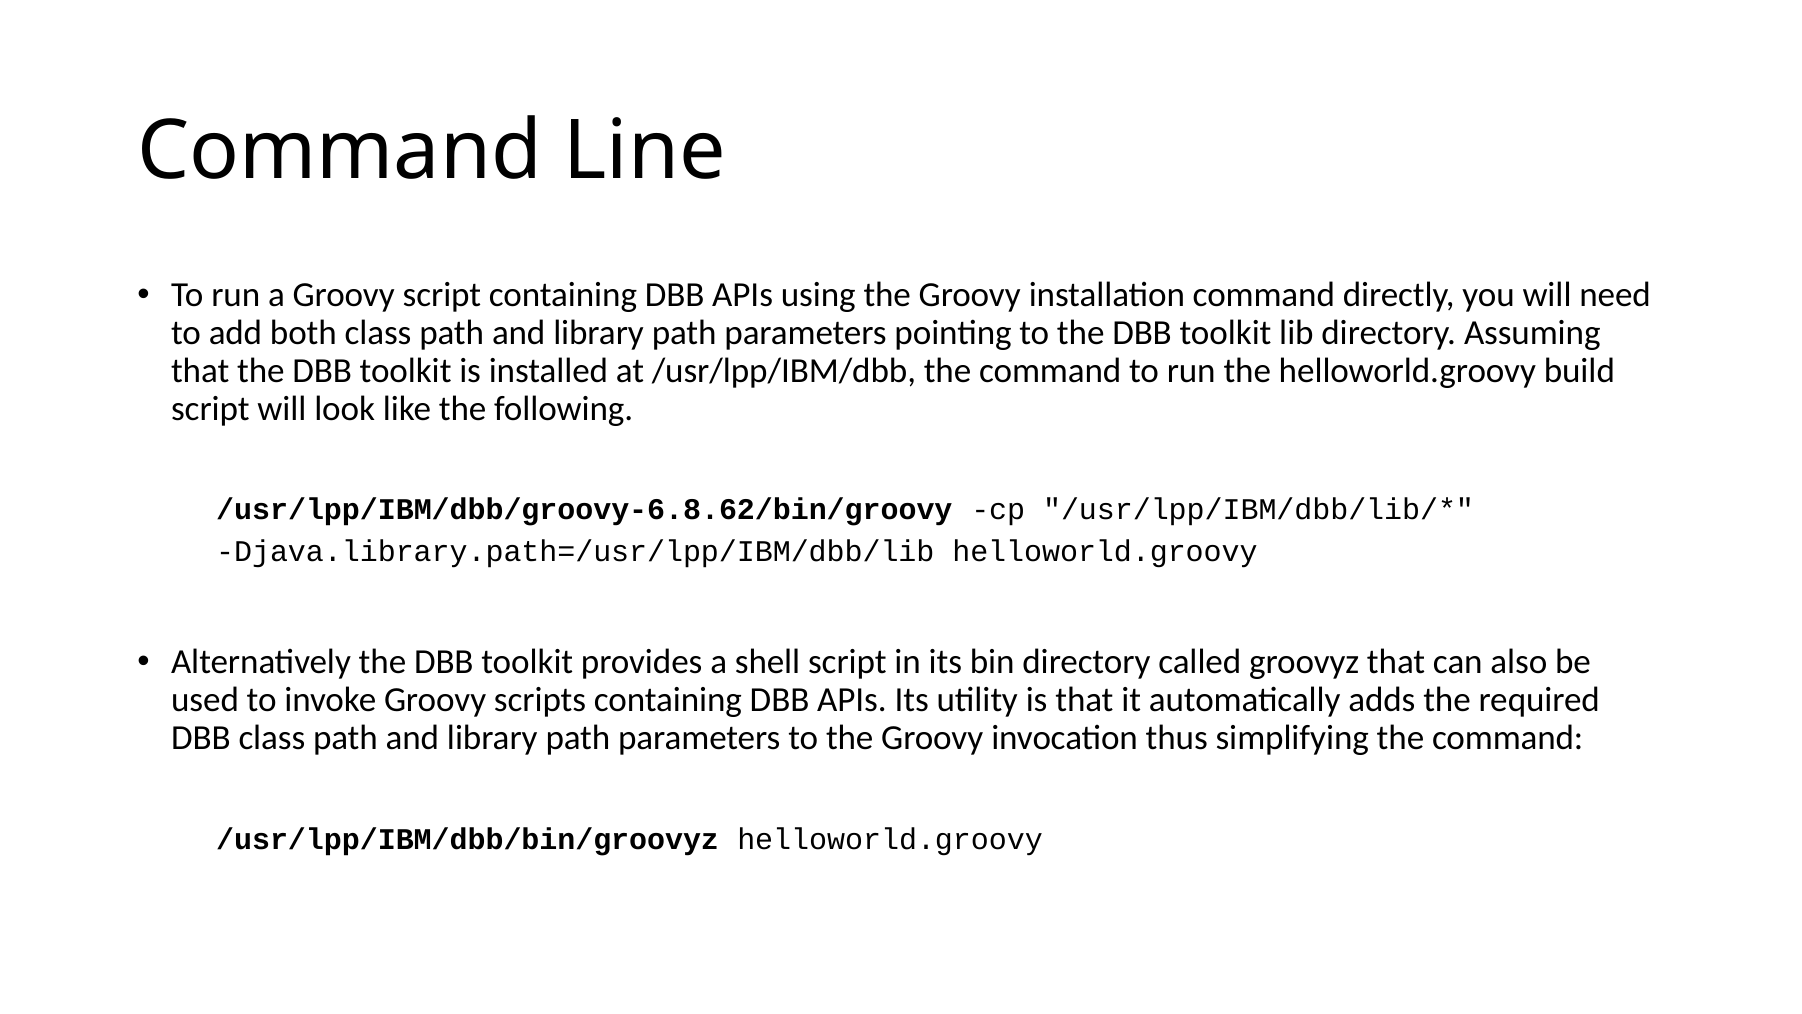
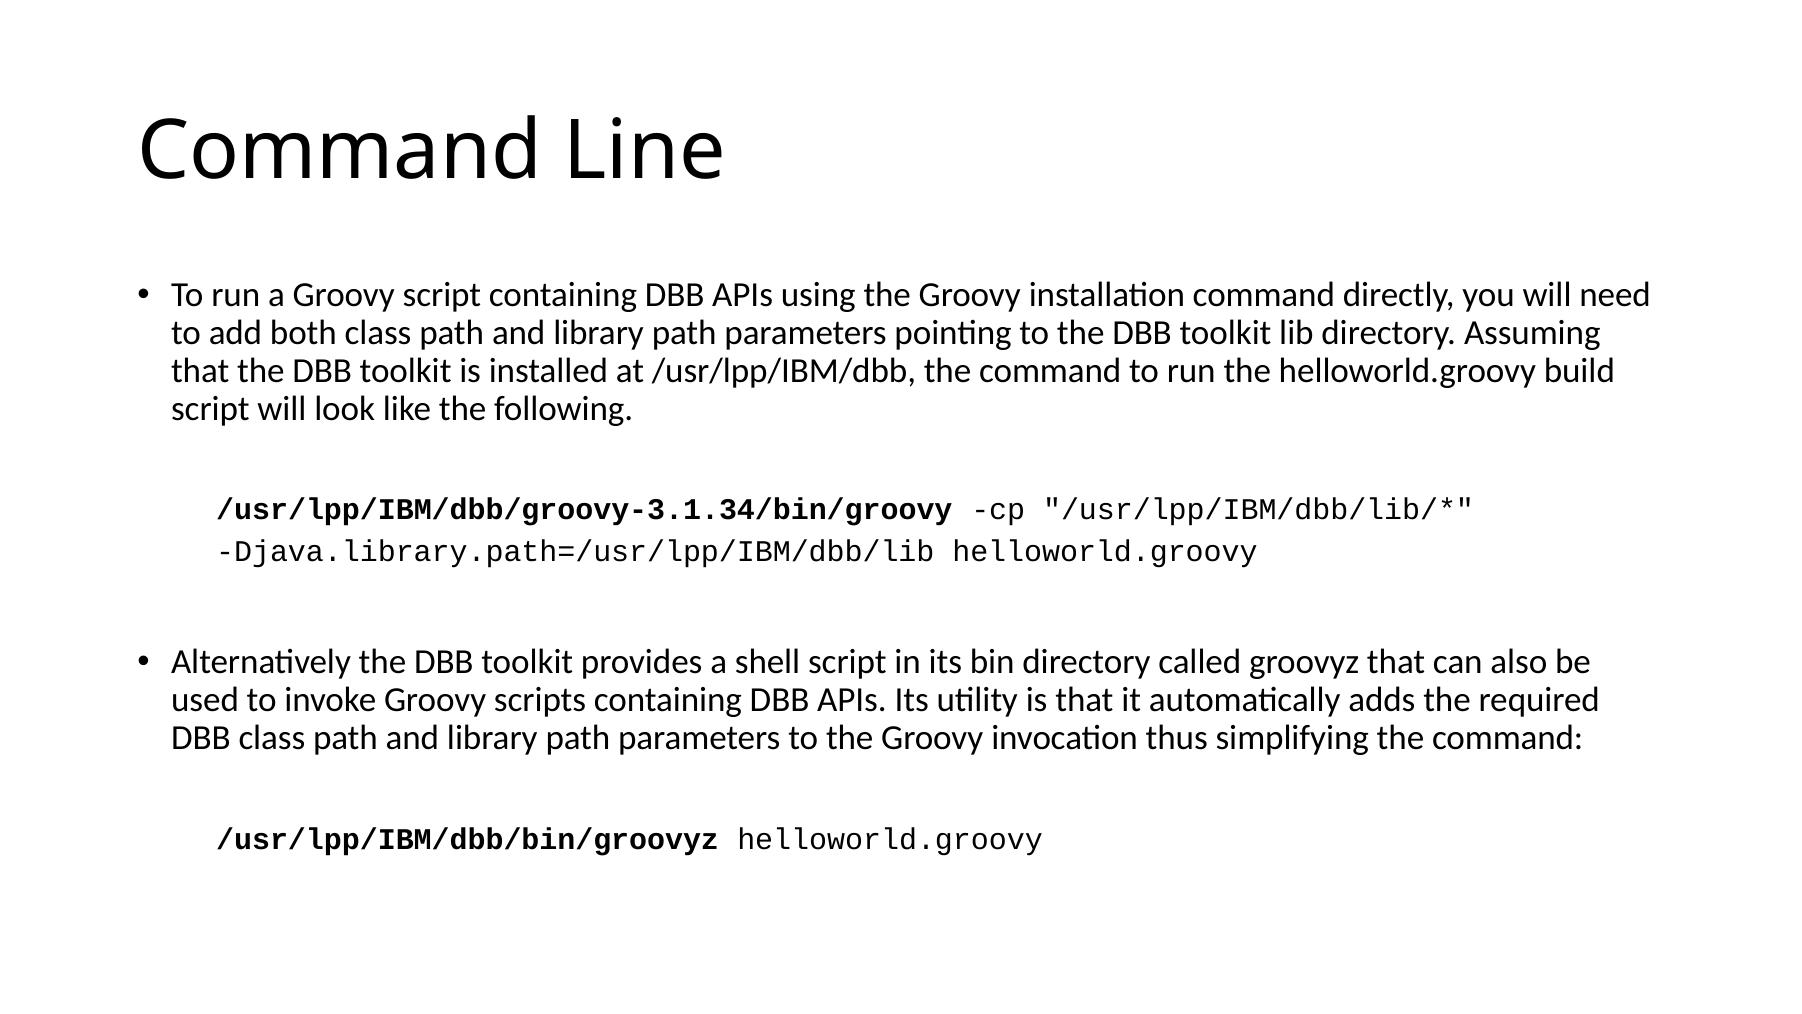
/usr/lpp/IBM/dbb/groovy-6.8.62/bin/groovy: /usr/lpp/IBM/dbb/groovy-6.8.62/bin/groovy -> /usr/lpp/IBM/dbb/groovy-3.1.34/bin/groovy
